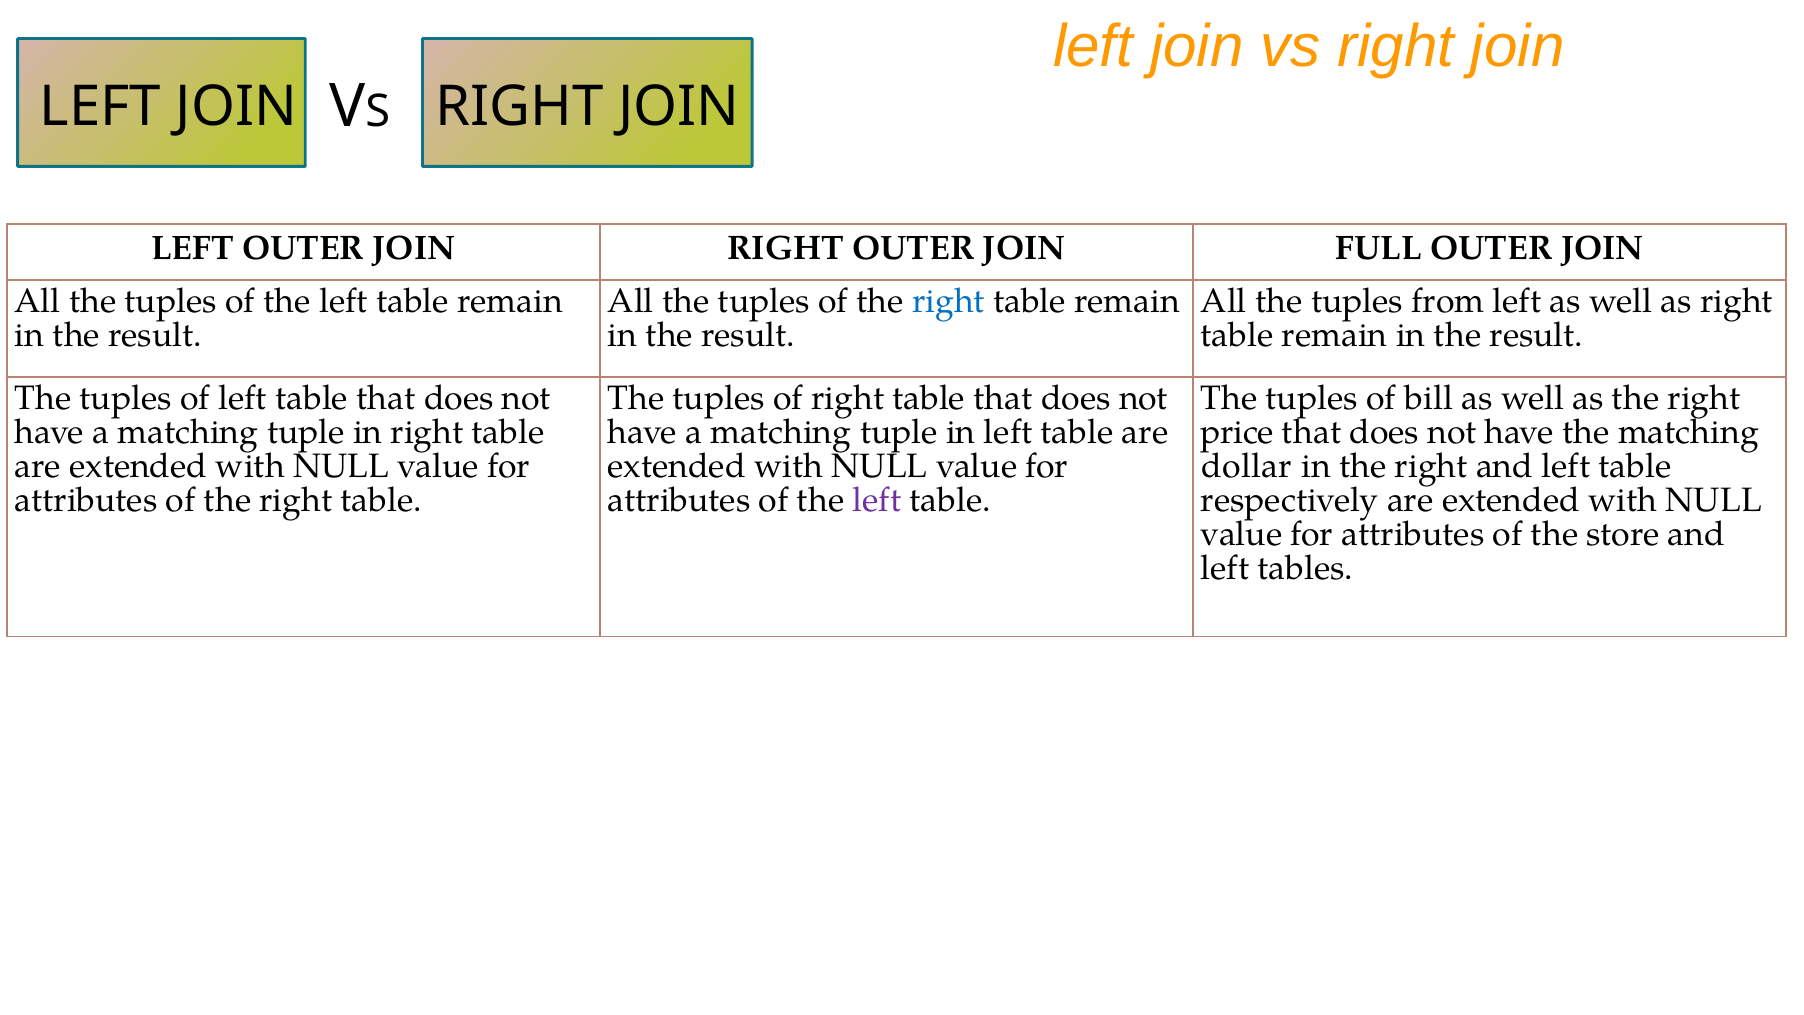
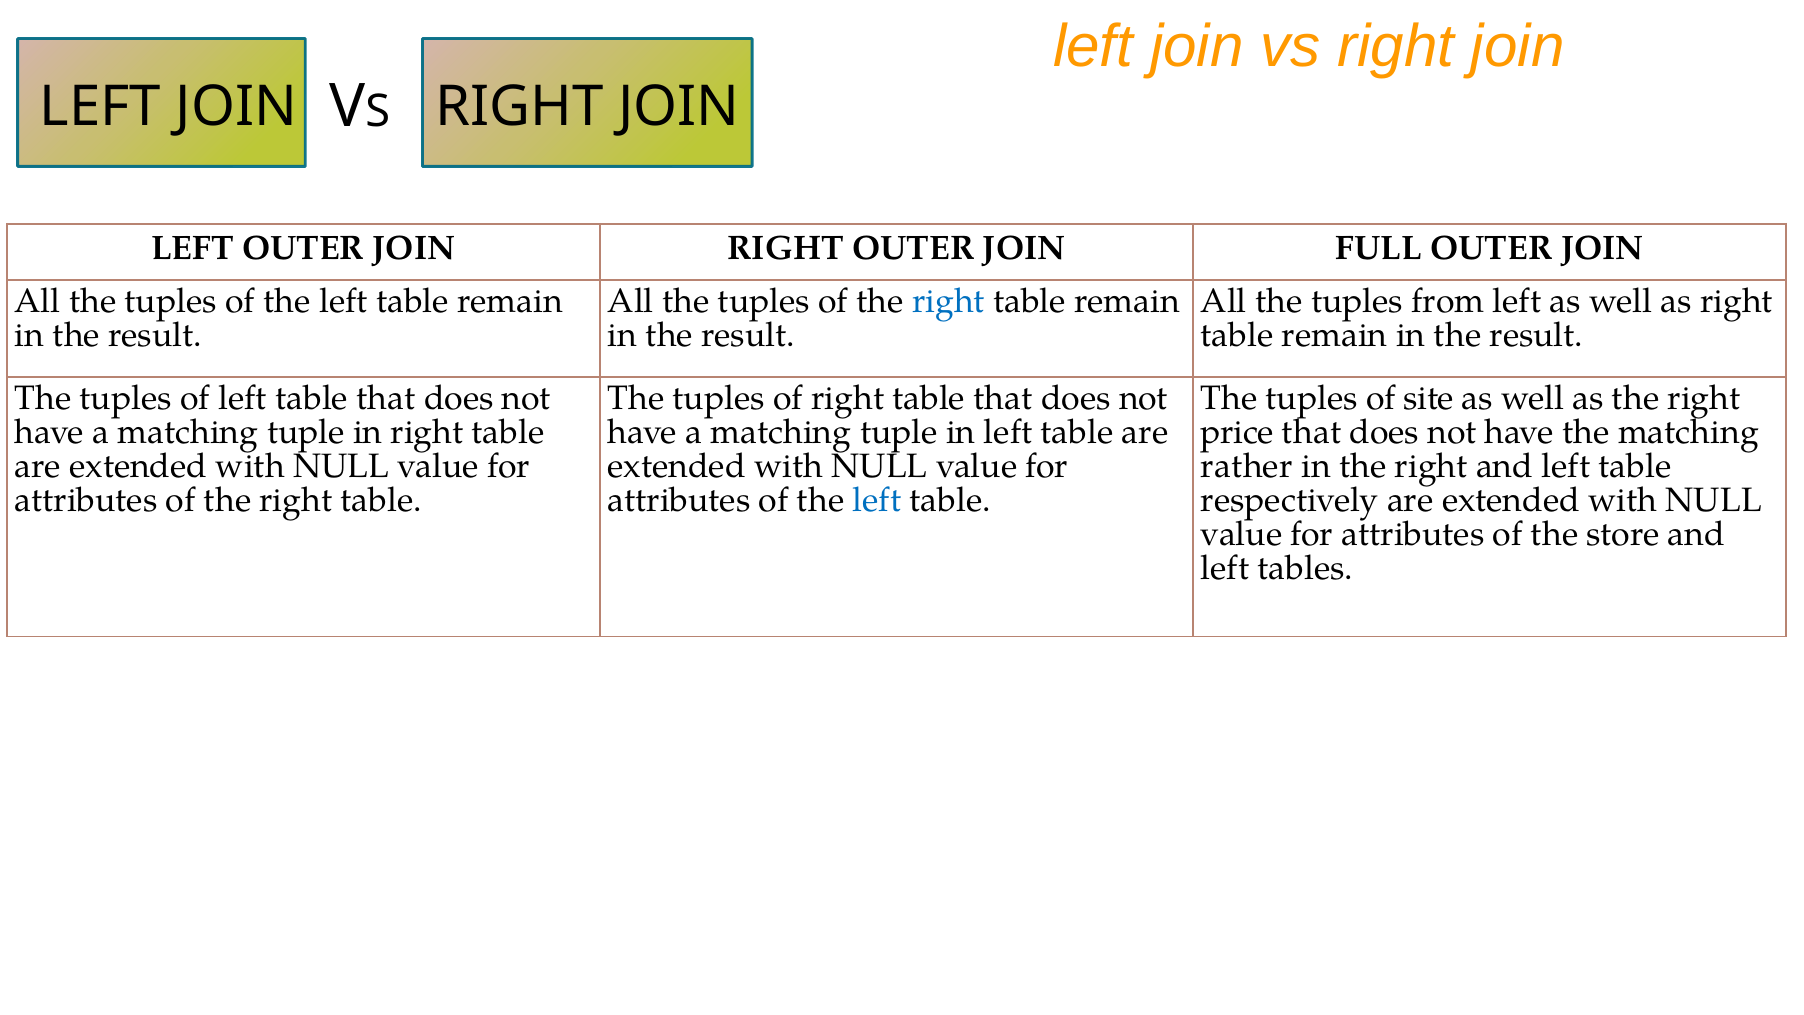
bill: bill -> site
dollar: dollar -> rather
left at (877, 500) colour: purple -> blue
